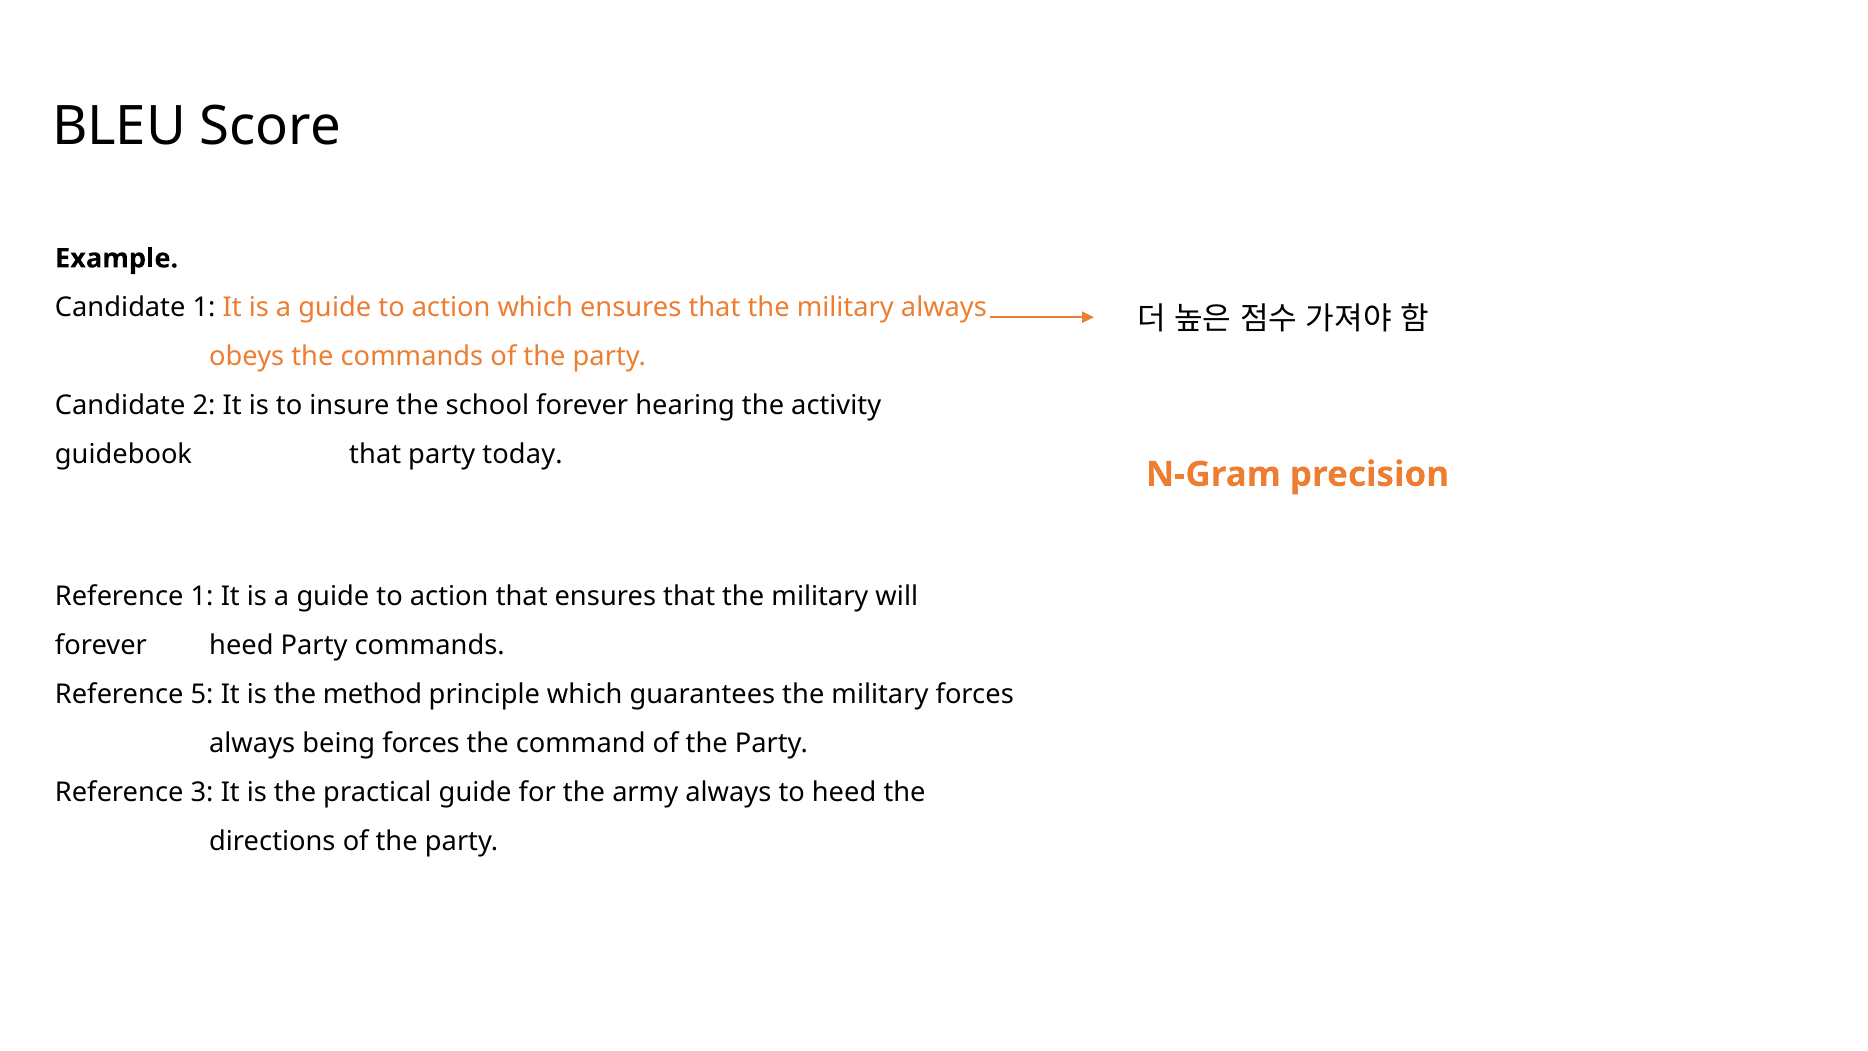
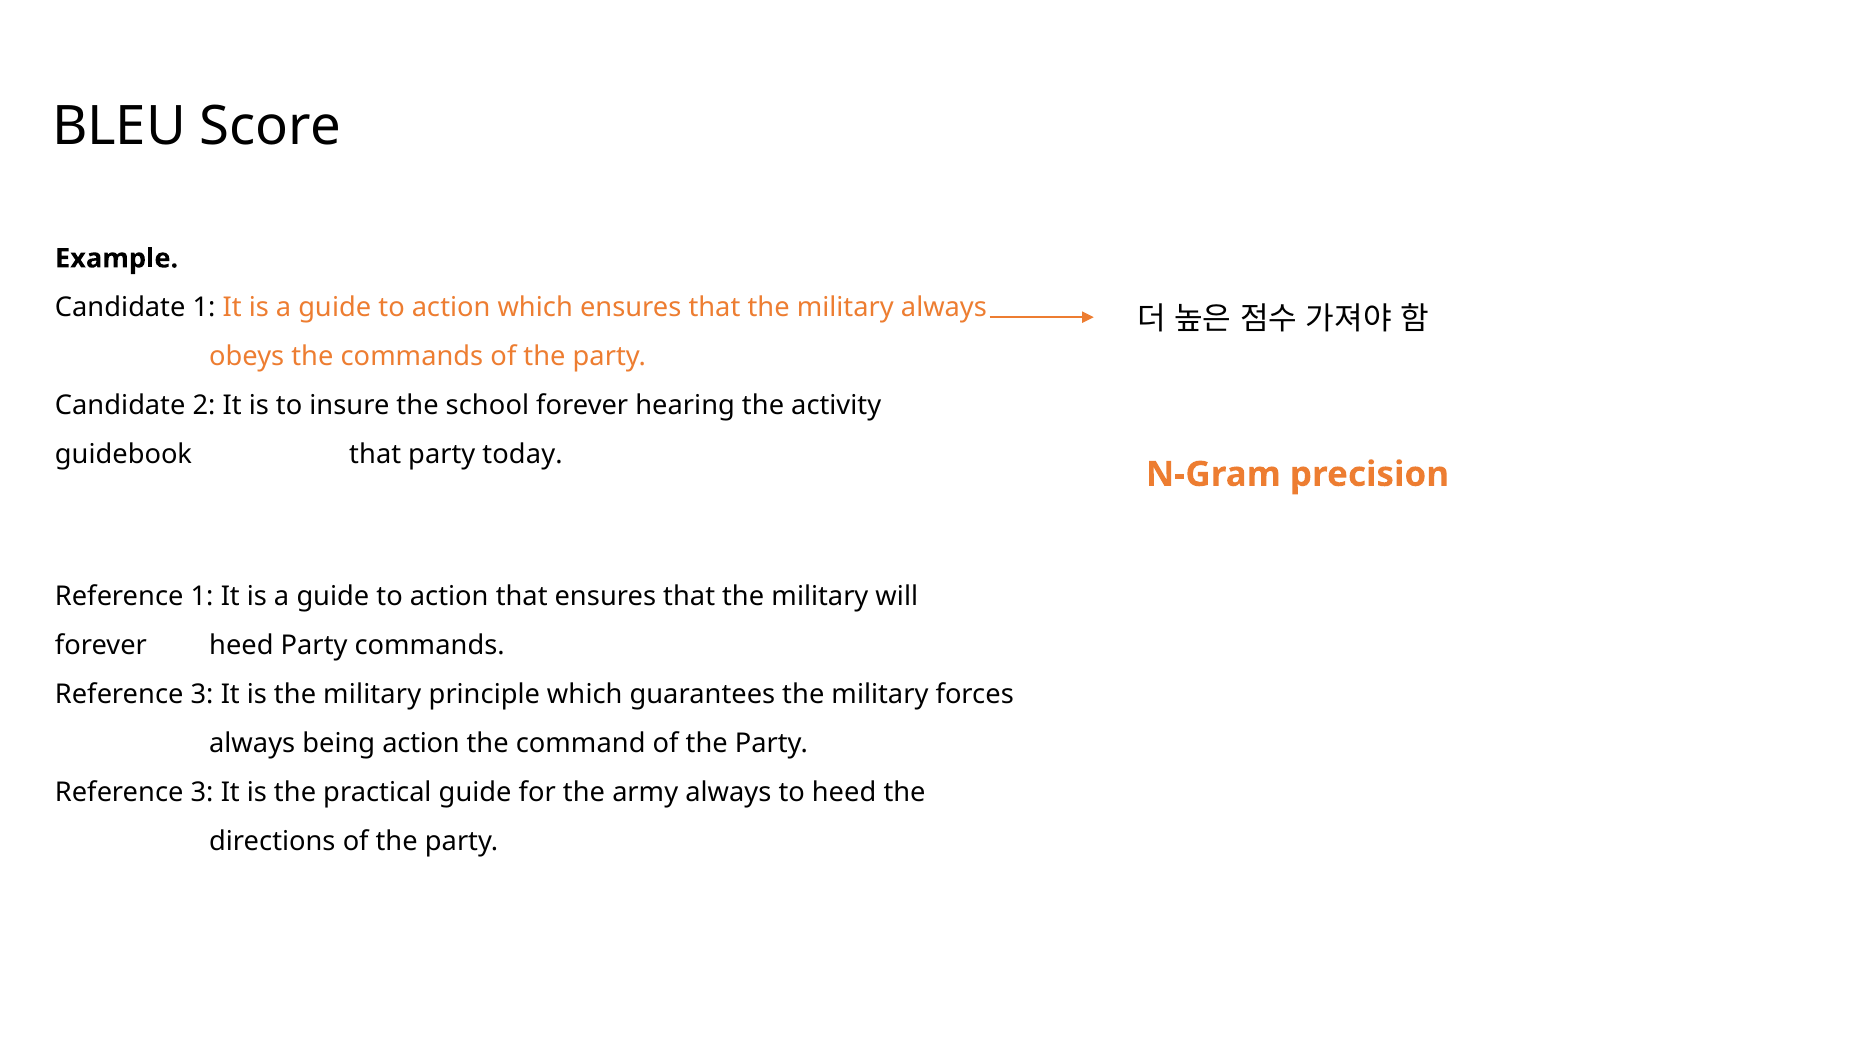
5 at (202, 695): 5 -> 3
is the method: method -> military
being forces: forces -> action
